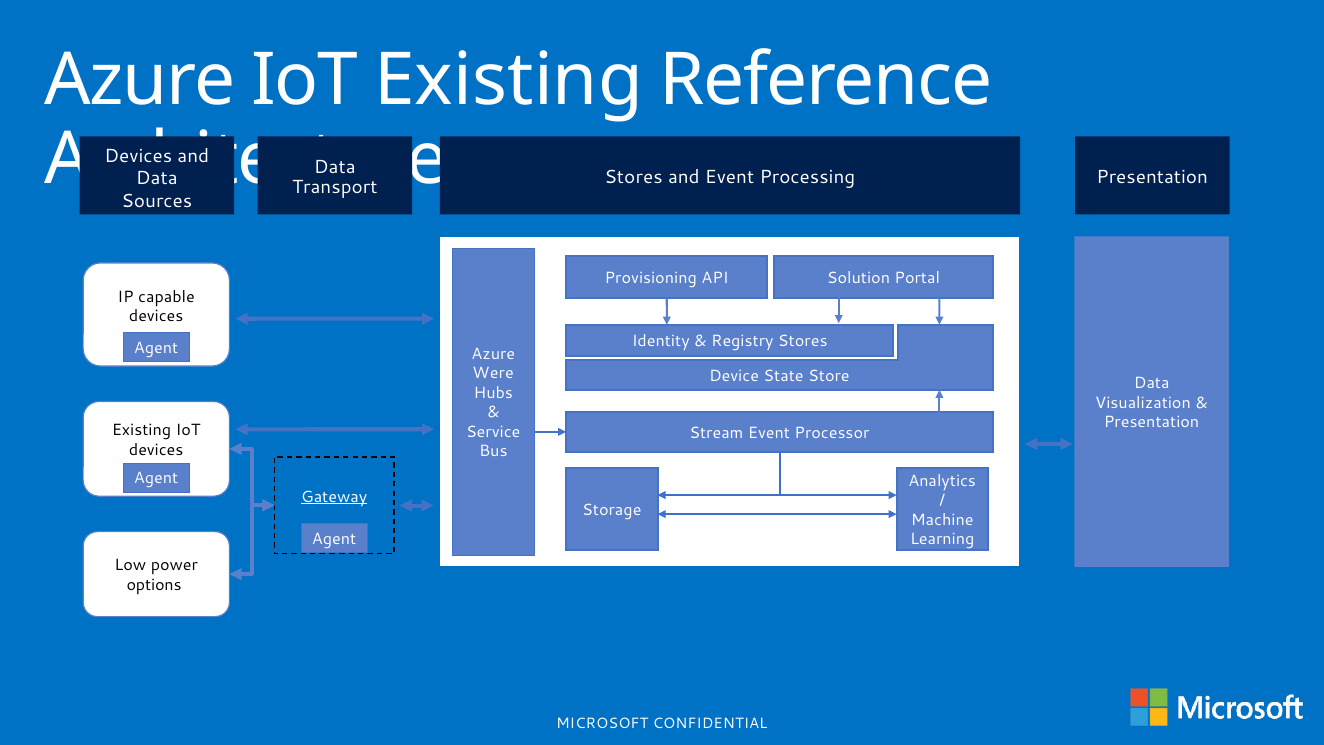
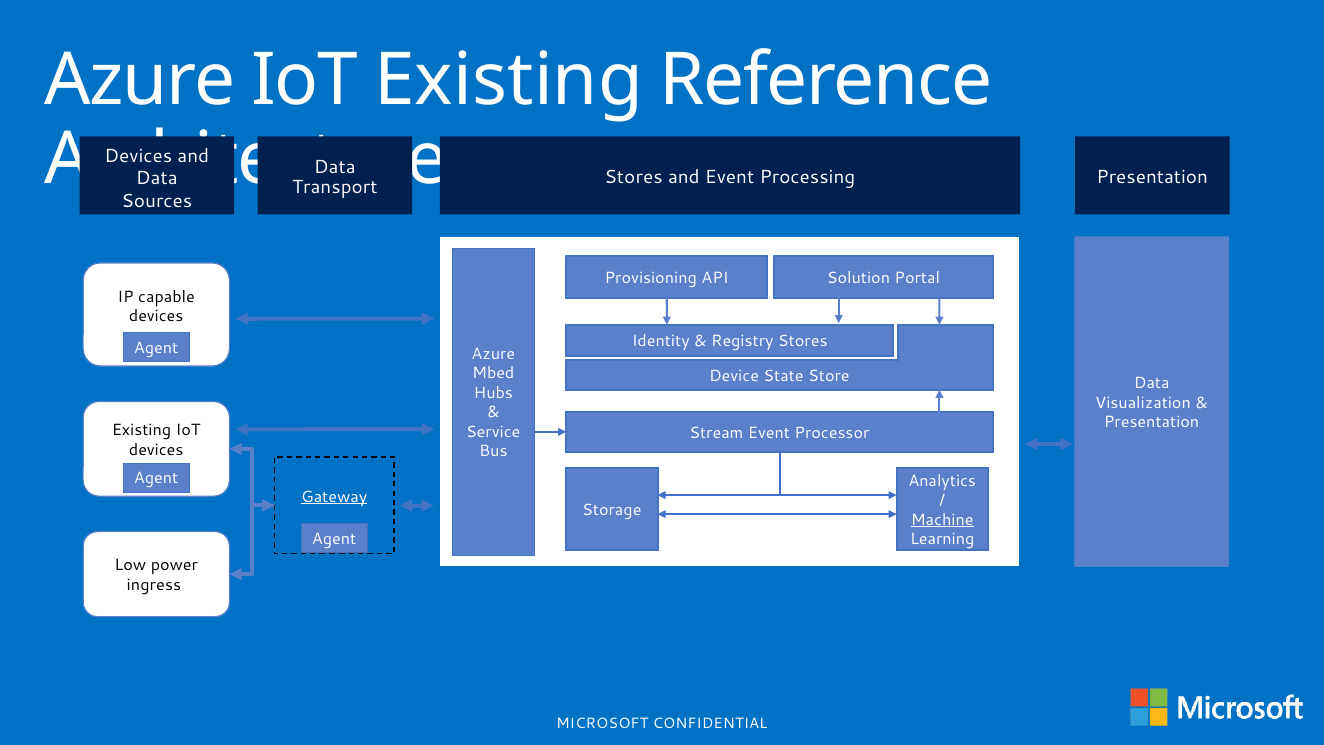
Were: Were -> Mbed
Machine underline: none -> present
options: options -> ingress
